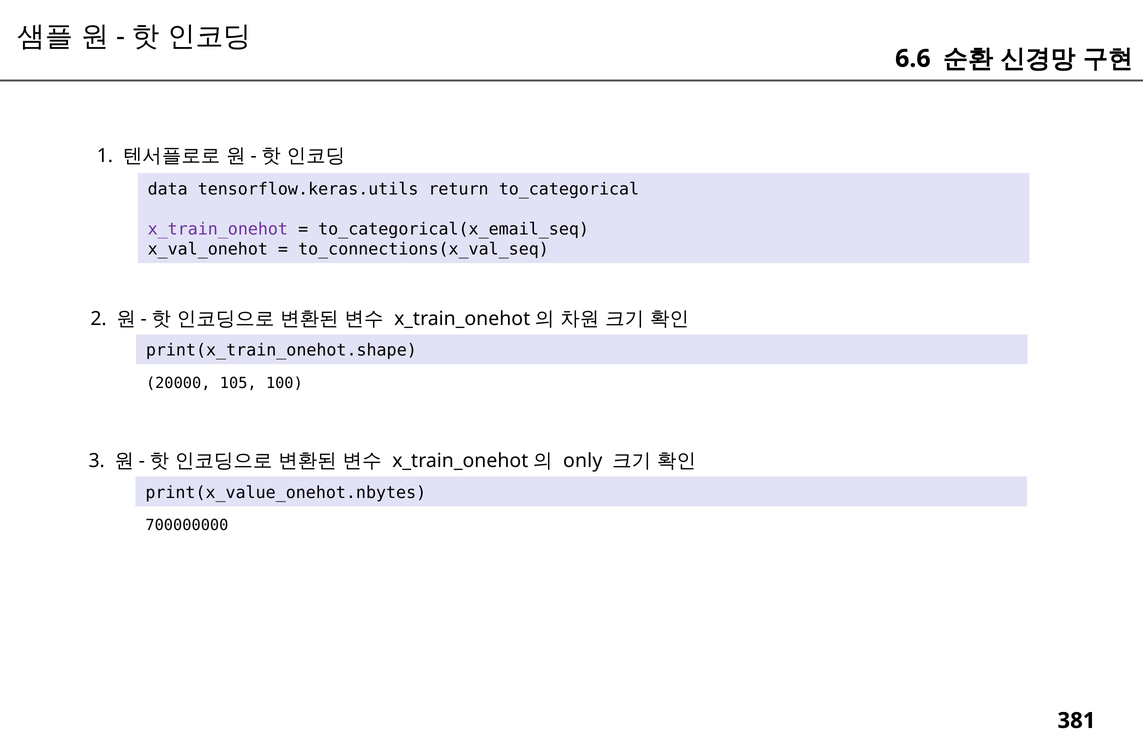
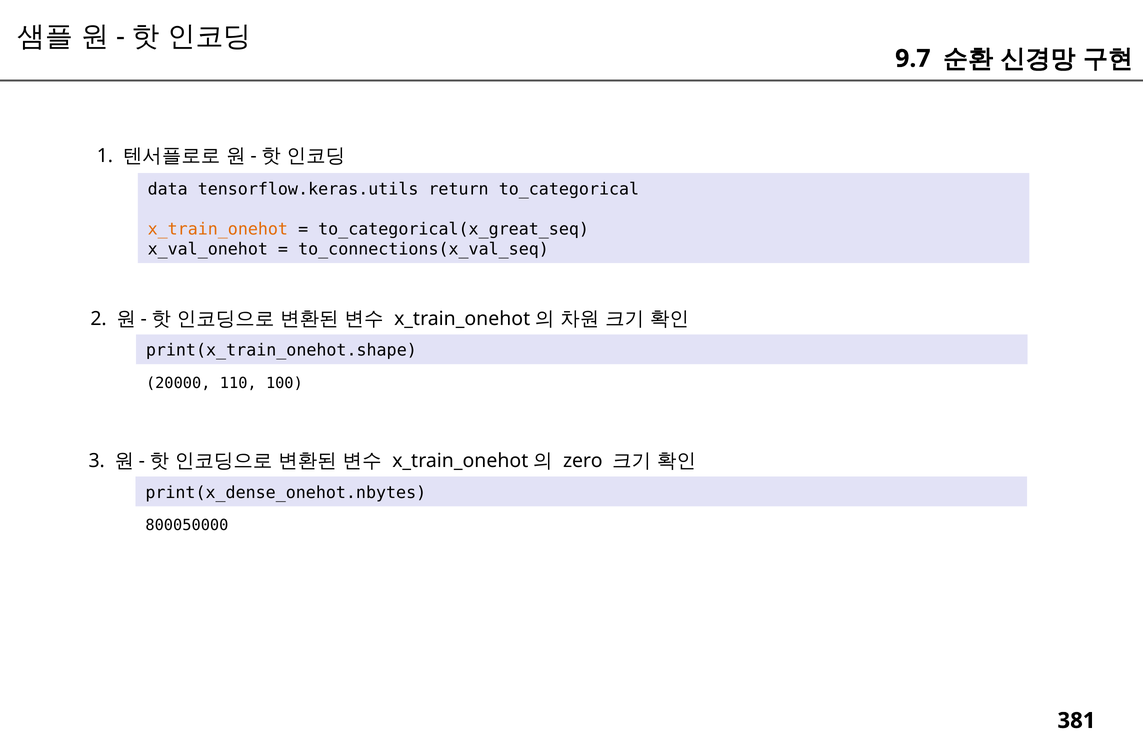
6.6: 6.6 -> 9.7
x_train_onehot colour: purple -> orange
to_categorical(x_email_seq: to_categorical(x_email_seq -> to_categorical(x_great_seq
105: 105 -> 110
only: only -> zero
print(x_value_onehot.nbytes: print(x_value_onehot.nbytes -> print(x_dense_onehot.nbytes
700000000: 700000000 -> 800050000
